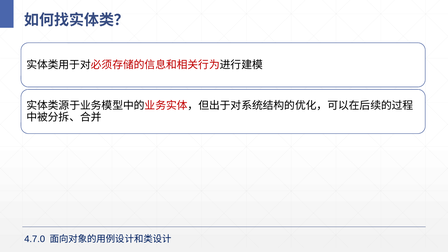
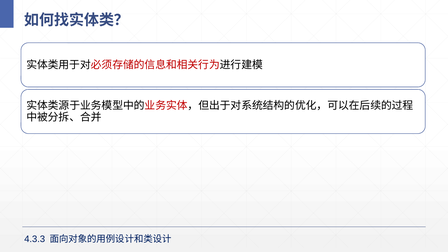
4.7.0: 4.7.0 -> 4.3.3
